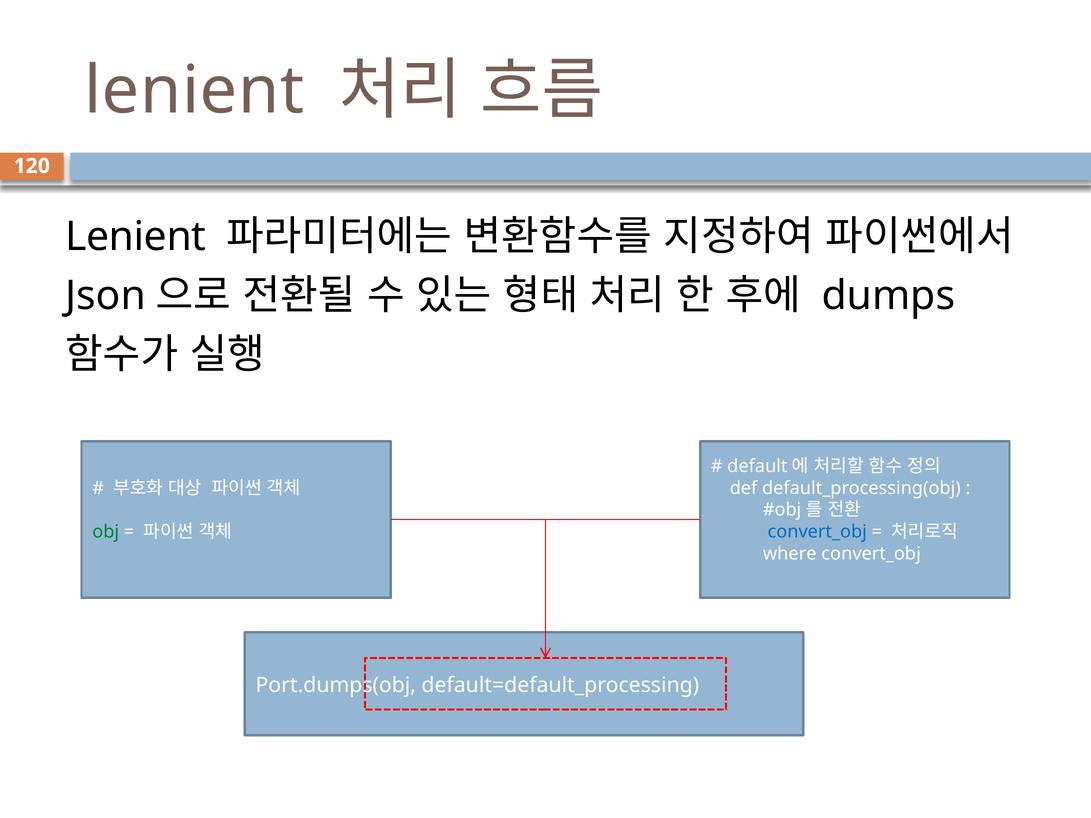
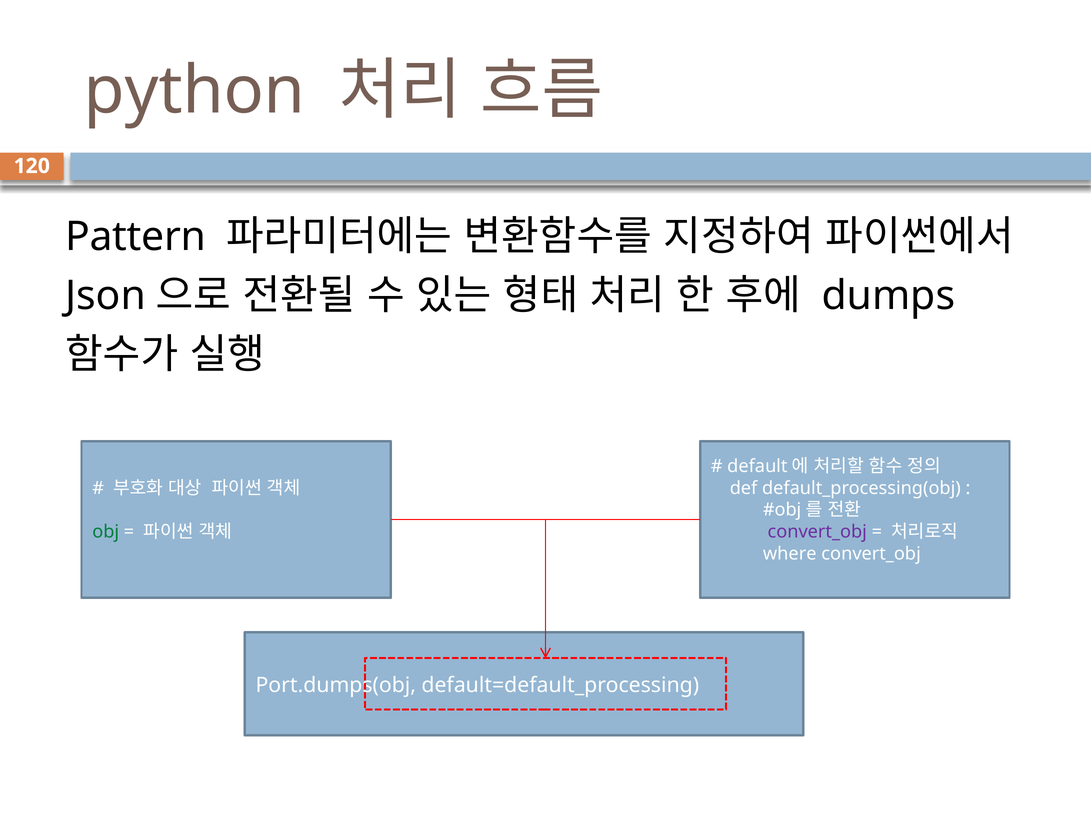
lenient at (194, 91): lenient -> python
Lenient at (136, 237): Lenient -> Pattern
convert_obj at (817, 532) colour: blue -> purple
